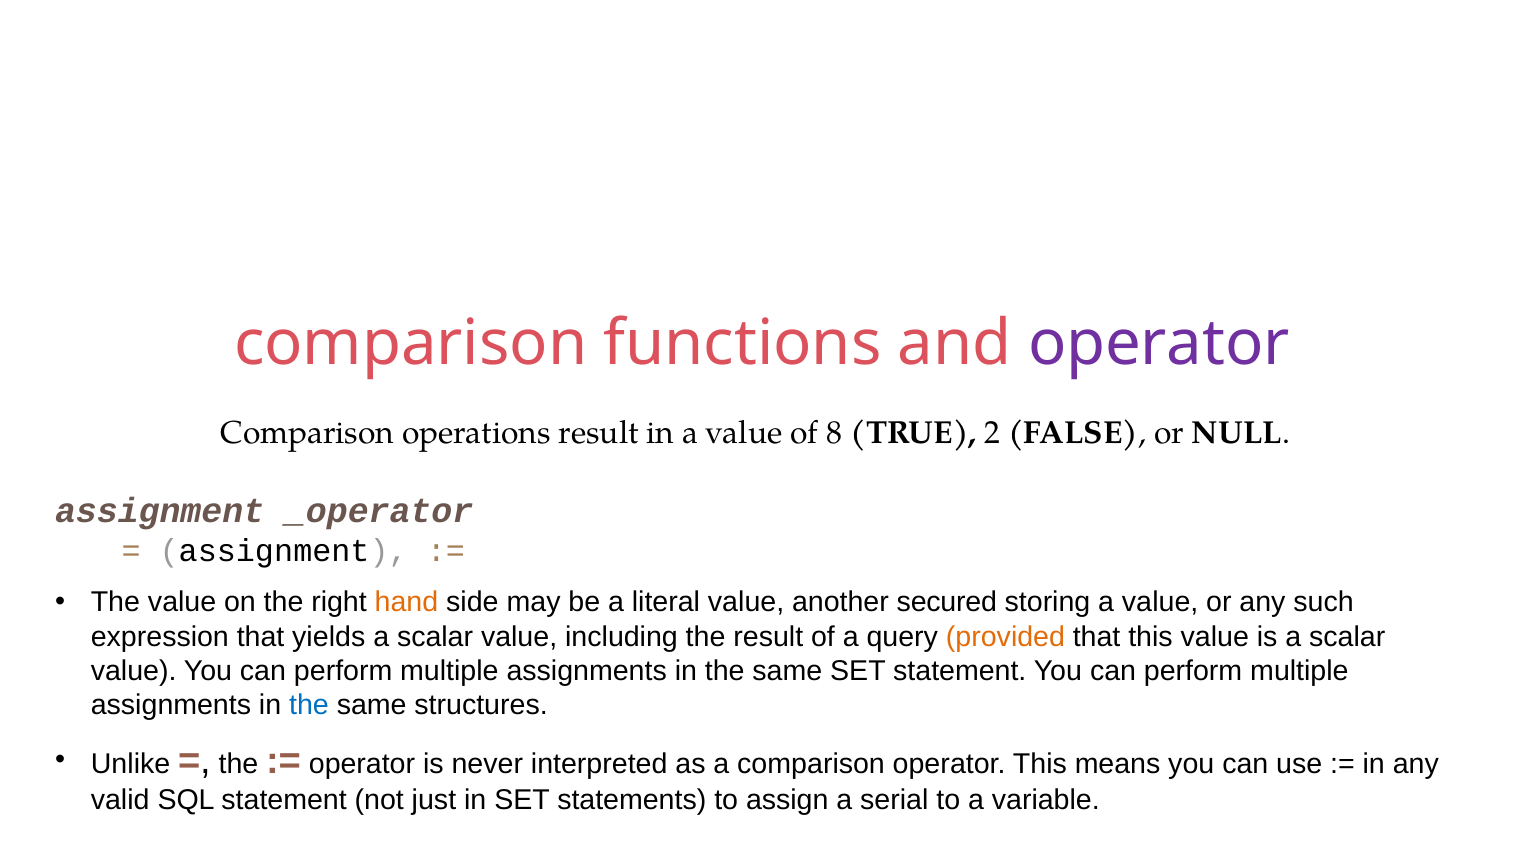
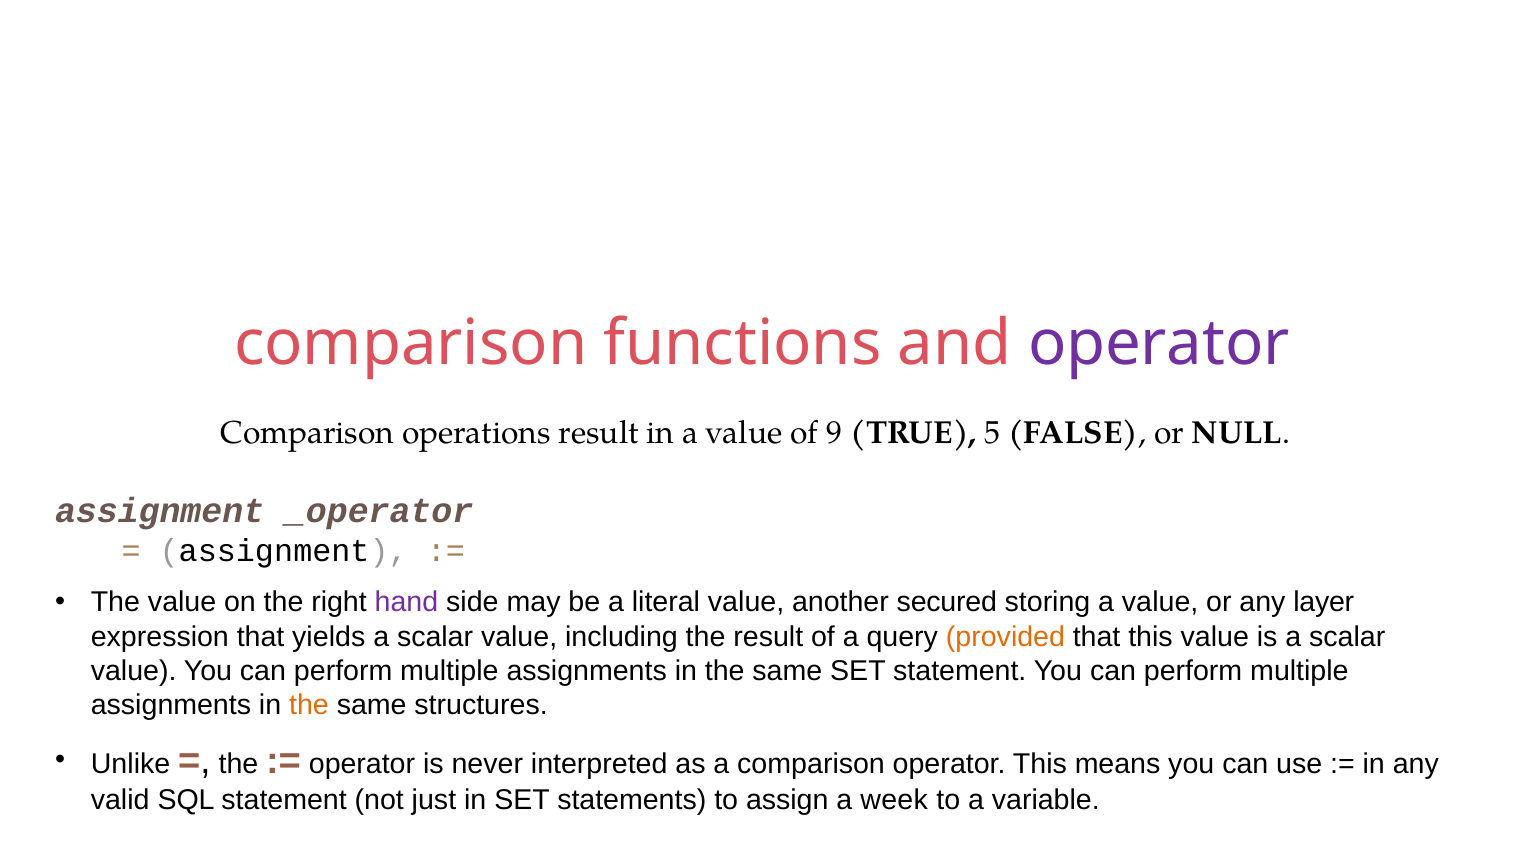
8: 8 -> 9
2: 2 -> 5
hand colour: orange -> purple
such: such -> layer
the at (309, 705) colour: blue -> orange
serial: serial -> week
